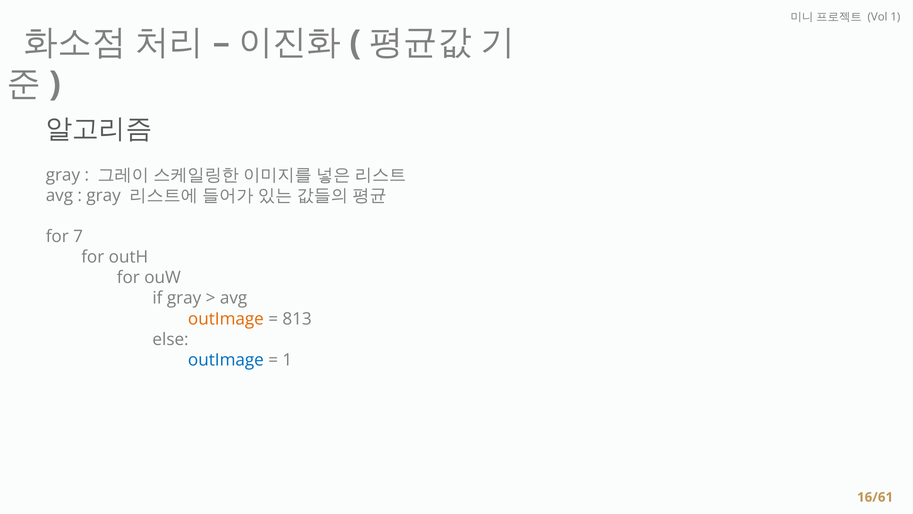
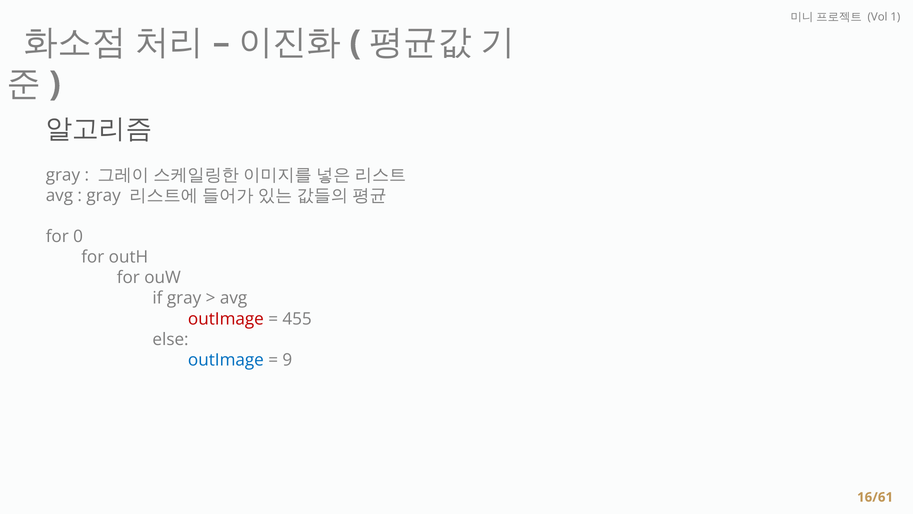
7: 7 -> 0
outImage at (226, 319) colour: orange -> red
813: 813 -> 455
1 at (287, 360): 1 -> 9
